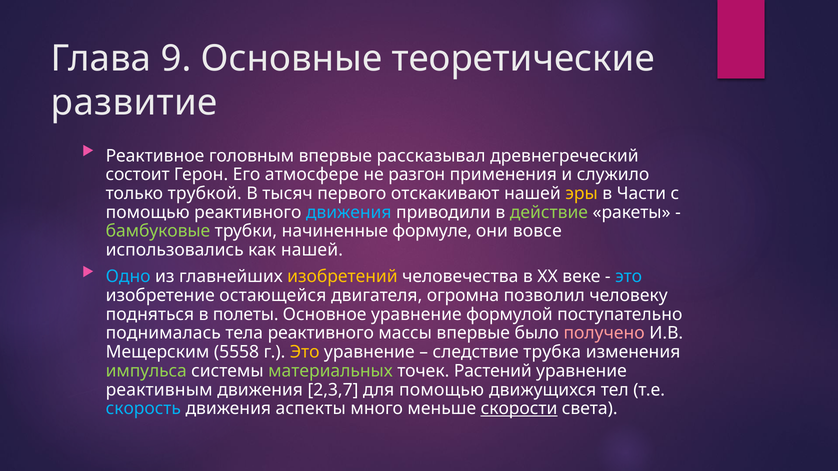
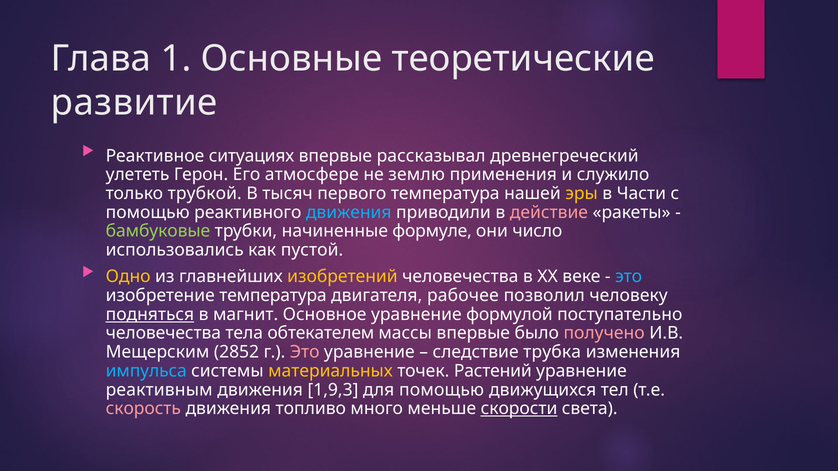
9: 9 -> 1
головным: головным -> ситуациях
состоит: состоит -> улететь
разгон: разгон -> землю
первого отскакивают: отскакивают -> температура
действие colour: light green -> pink
вовсе: вовсе -> число
как нашей: нашей -> пустой
Одно colour: light blue -> yellow
изобретение остающейся: остающейся -> температура
огромна: огромна -> рабочее
подняться underline: none -> present
полеты: полеты -> магнит
поднималась at (163, 333): поднималась -> человечества
тела реактивного: реактивного -> обтекателем
5558: 5558 -> 2852
Это at (305, 352) colour: yellow -> pink
импульса colour: light green -> light blue
материальных colour: light green -> yellow
2,3,7: 2,3,7 -> 1,9,3
скорость colour: light blue -> pink
аспекты: аспекты -> топливо
